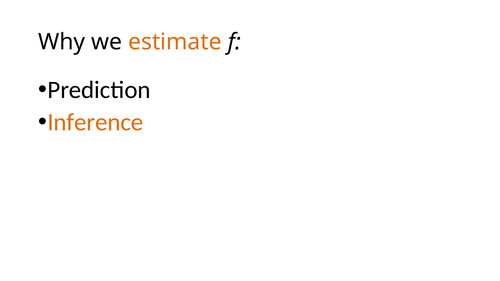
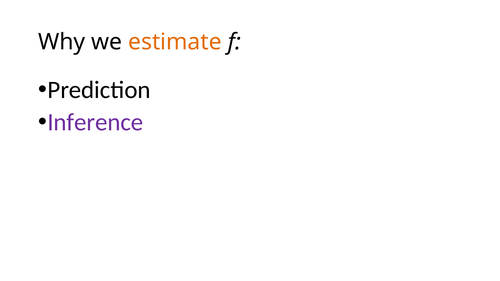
Inference colour: orange -> purple
